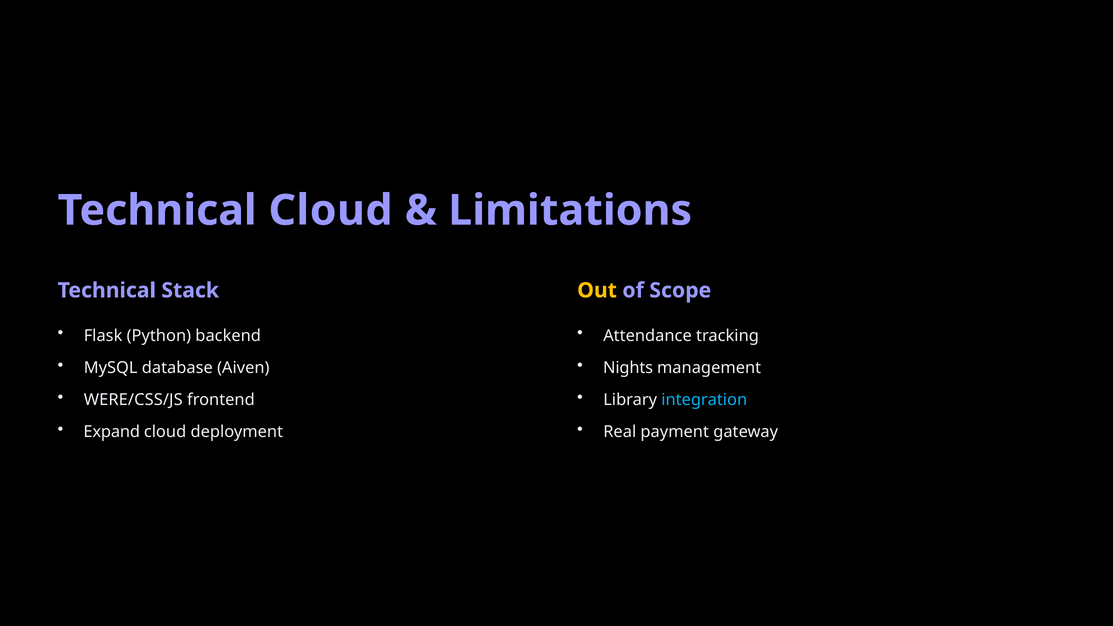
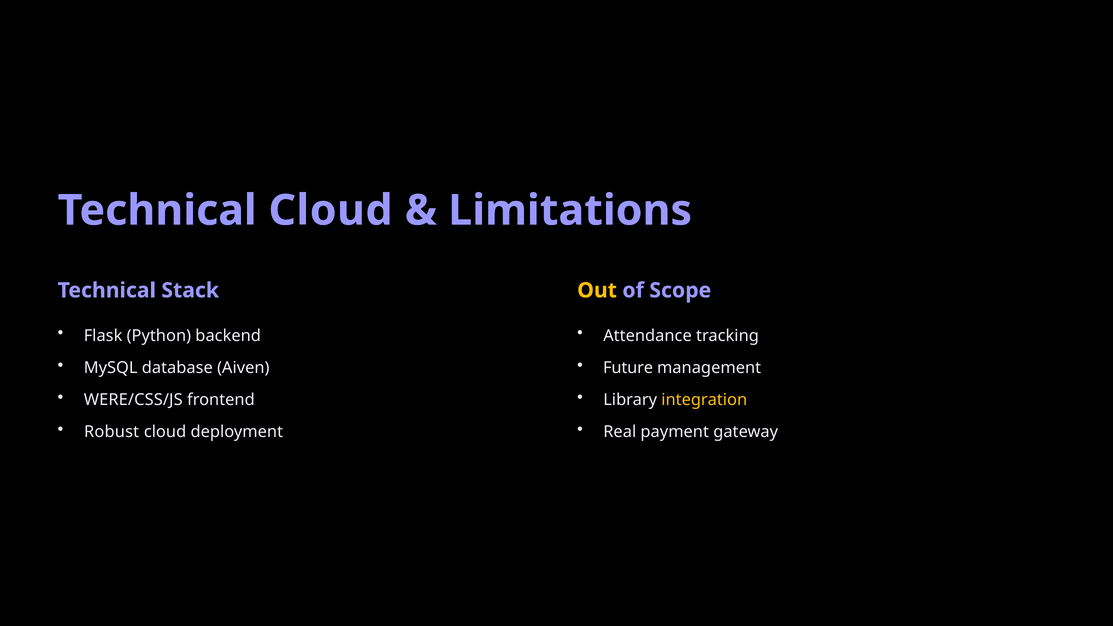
Nights: Nights -> Future
integration colour: light blue -> yellow
Expand: Expand -> Robust
